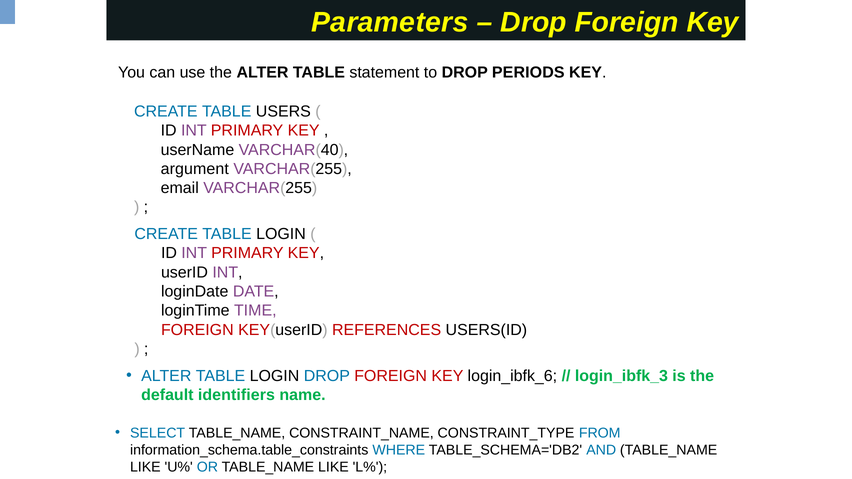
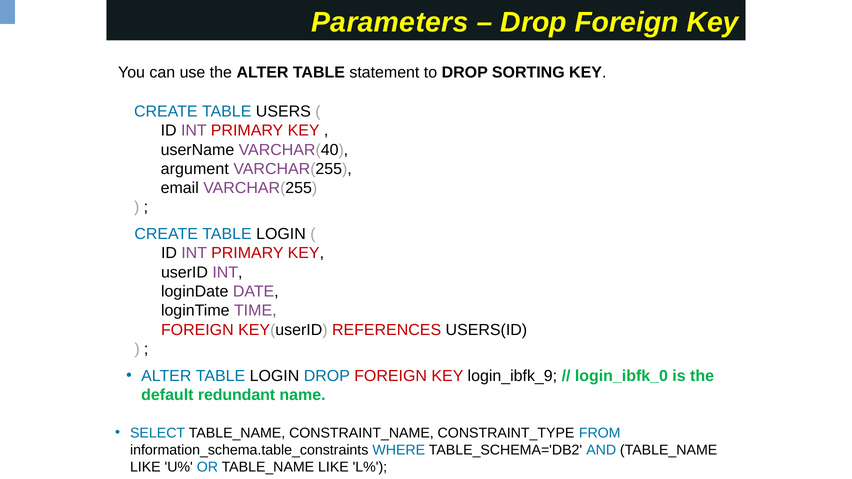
PERIODS: PERIODS -> SORTING
login_ibfk_6: login_ibfk_6 -> login_ibfk_9
login_ibfk_3: login_ibfk_3 -> login_ibfk_0
identifiers: identifiers -> redundant
